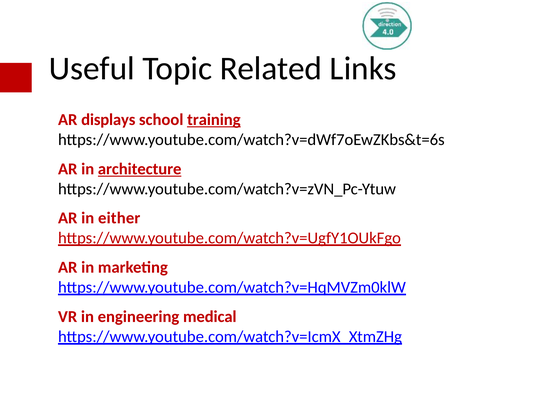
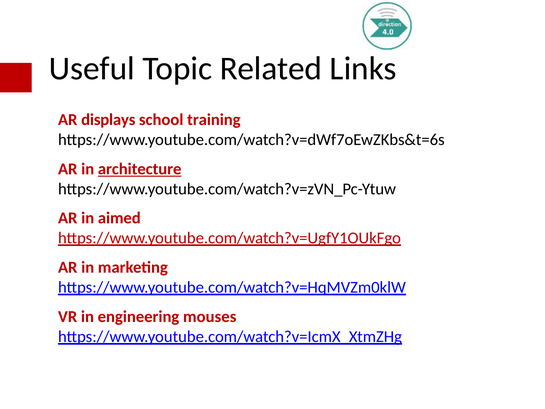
training underline: present -> none
either: either -> aimed
medical: medical -> mouses
